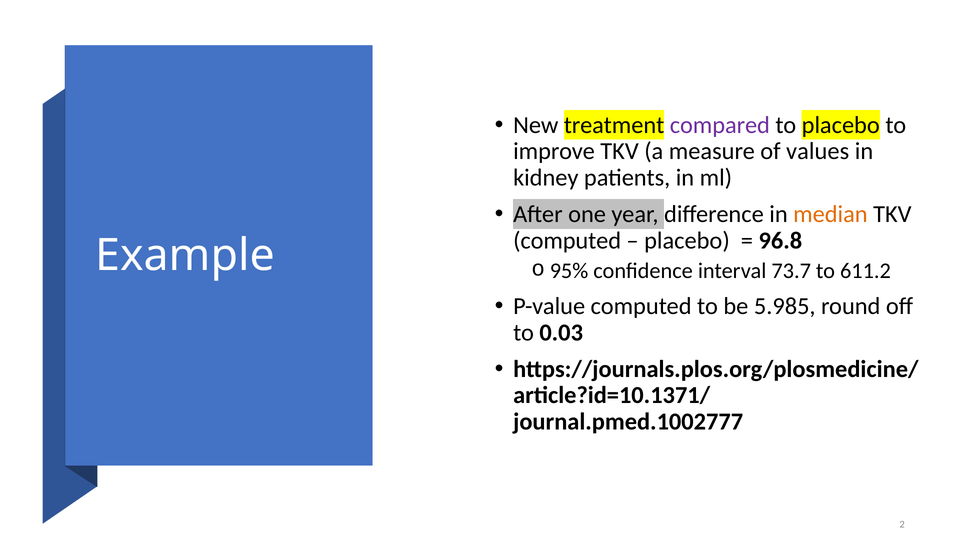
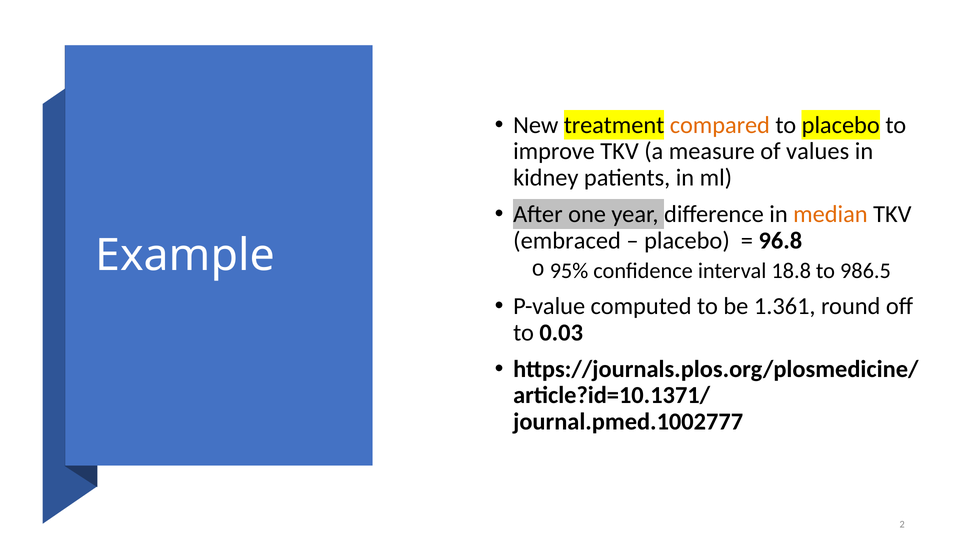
compared colour: purple -> orange
computed at (567, 241): computed -> embraced
73.7: 73.7 -> 18.8
611.2: 611.2 -> 986.5
5.985: 5.985 -> 1.361
